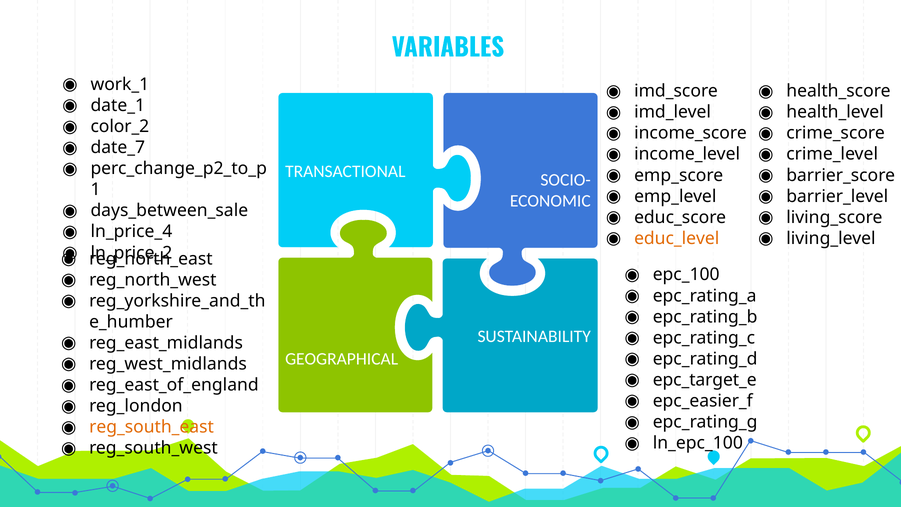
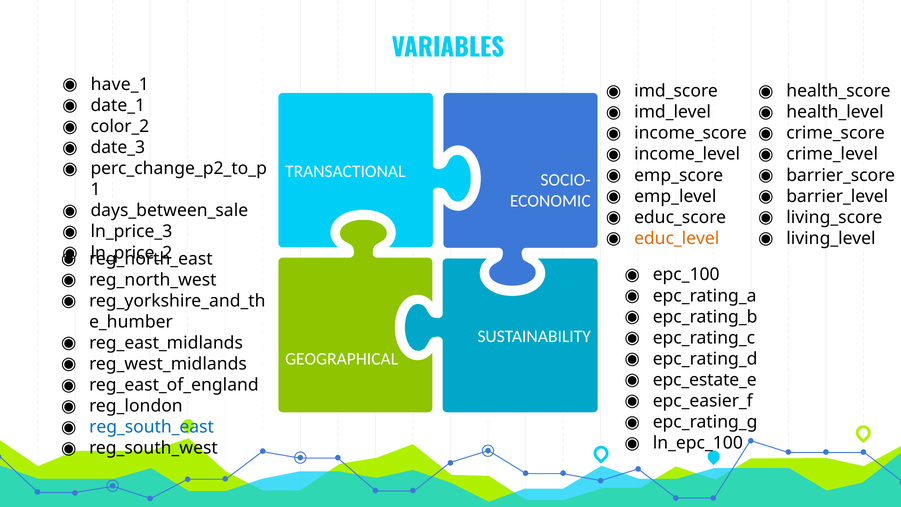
work_1: work_1 -> have_1
date_7: date_7 -> date_3
ln_price_4: ln_price_4 -> ln_price_3
epc_target_e: epc_target_e -> epc_estate_e
reg_south_east colour: orange -> blue
